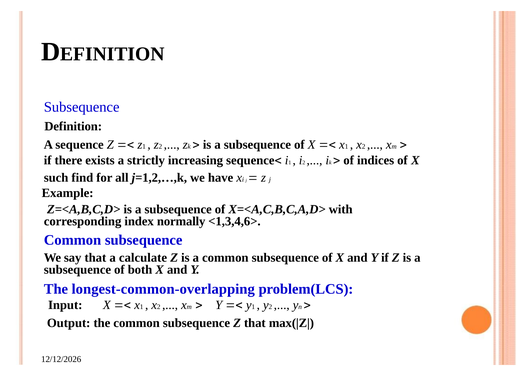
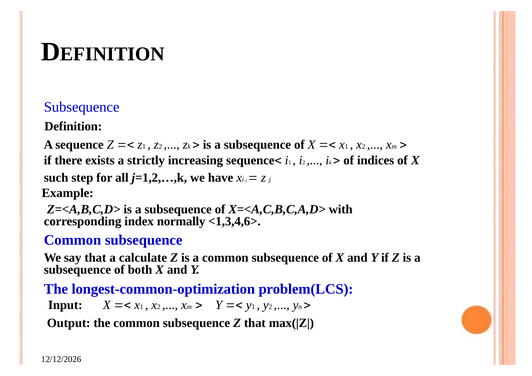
find: find -> step
longest-common-overlapping: longest-common-overlapping -> longest-common-optimization
